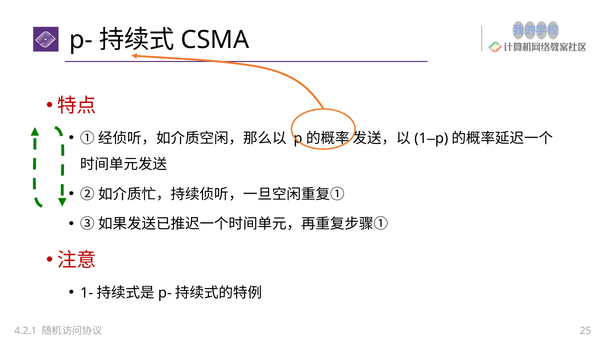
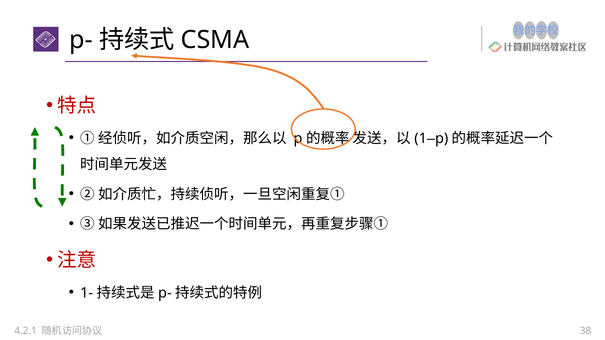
25: 25 -> 38
